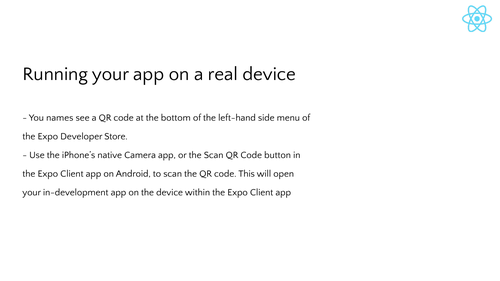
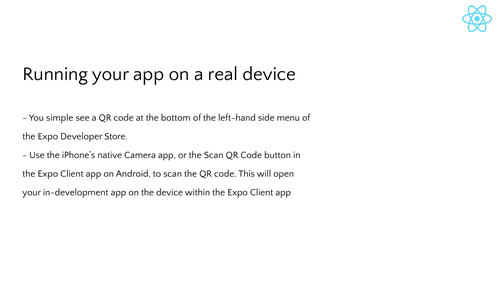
names: names -> simple
